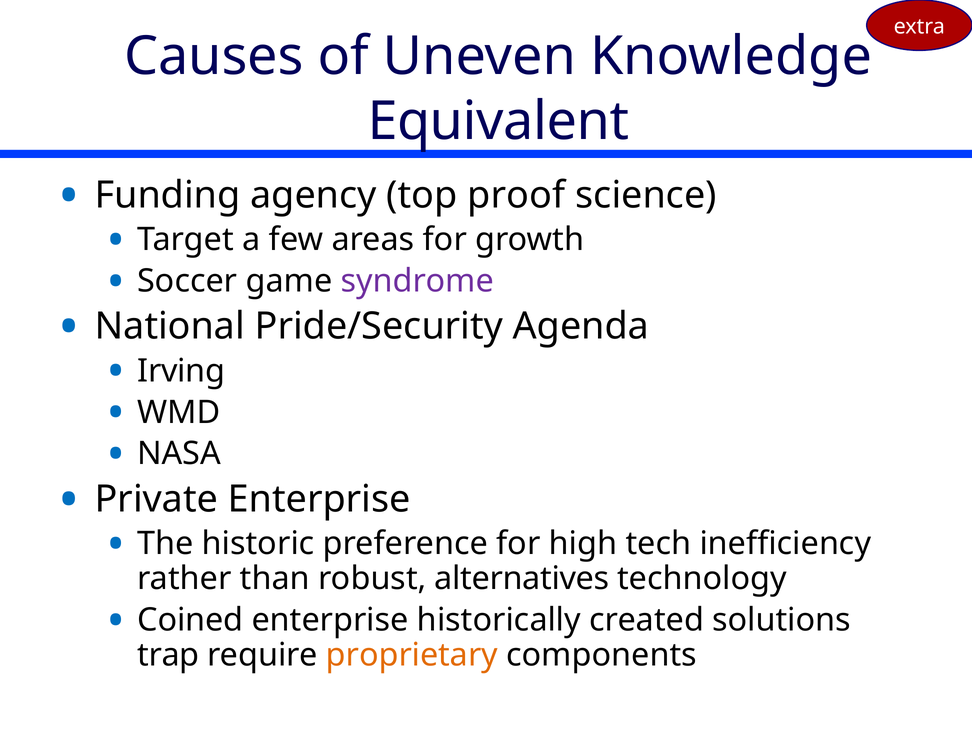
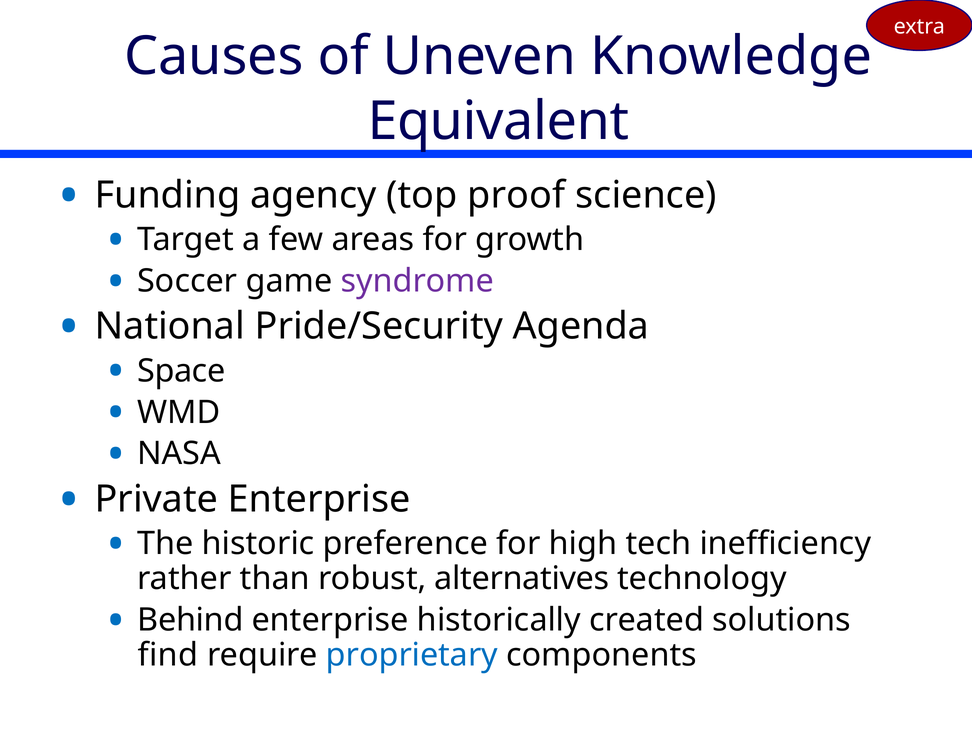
Irving: Irving -> Space
Coined: Coined -> Behind
trap: trap -> find
proprietary colour: orange -> blue
